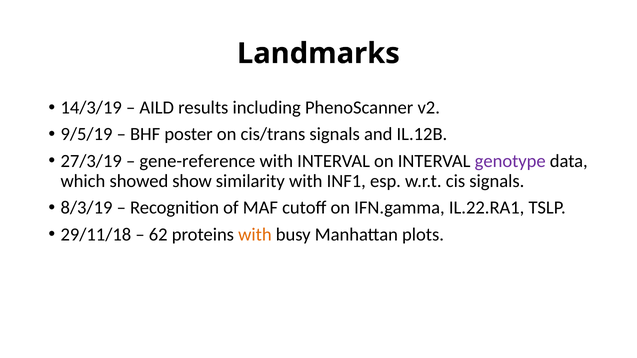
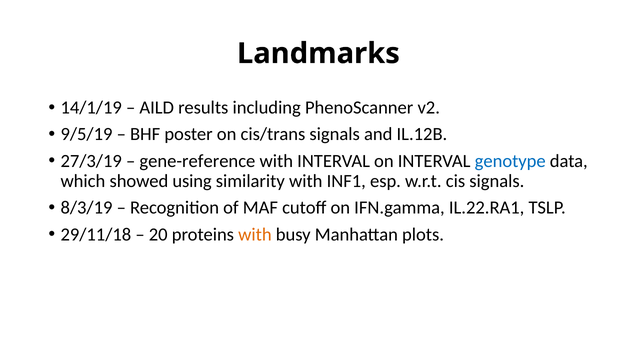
14/3/19: 14/3/19 -> 14/1/19
genotype colour: purple -> blue
show: show -> using
62: 62 -> 20
